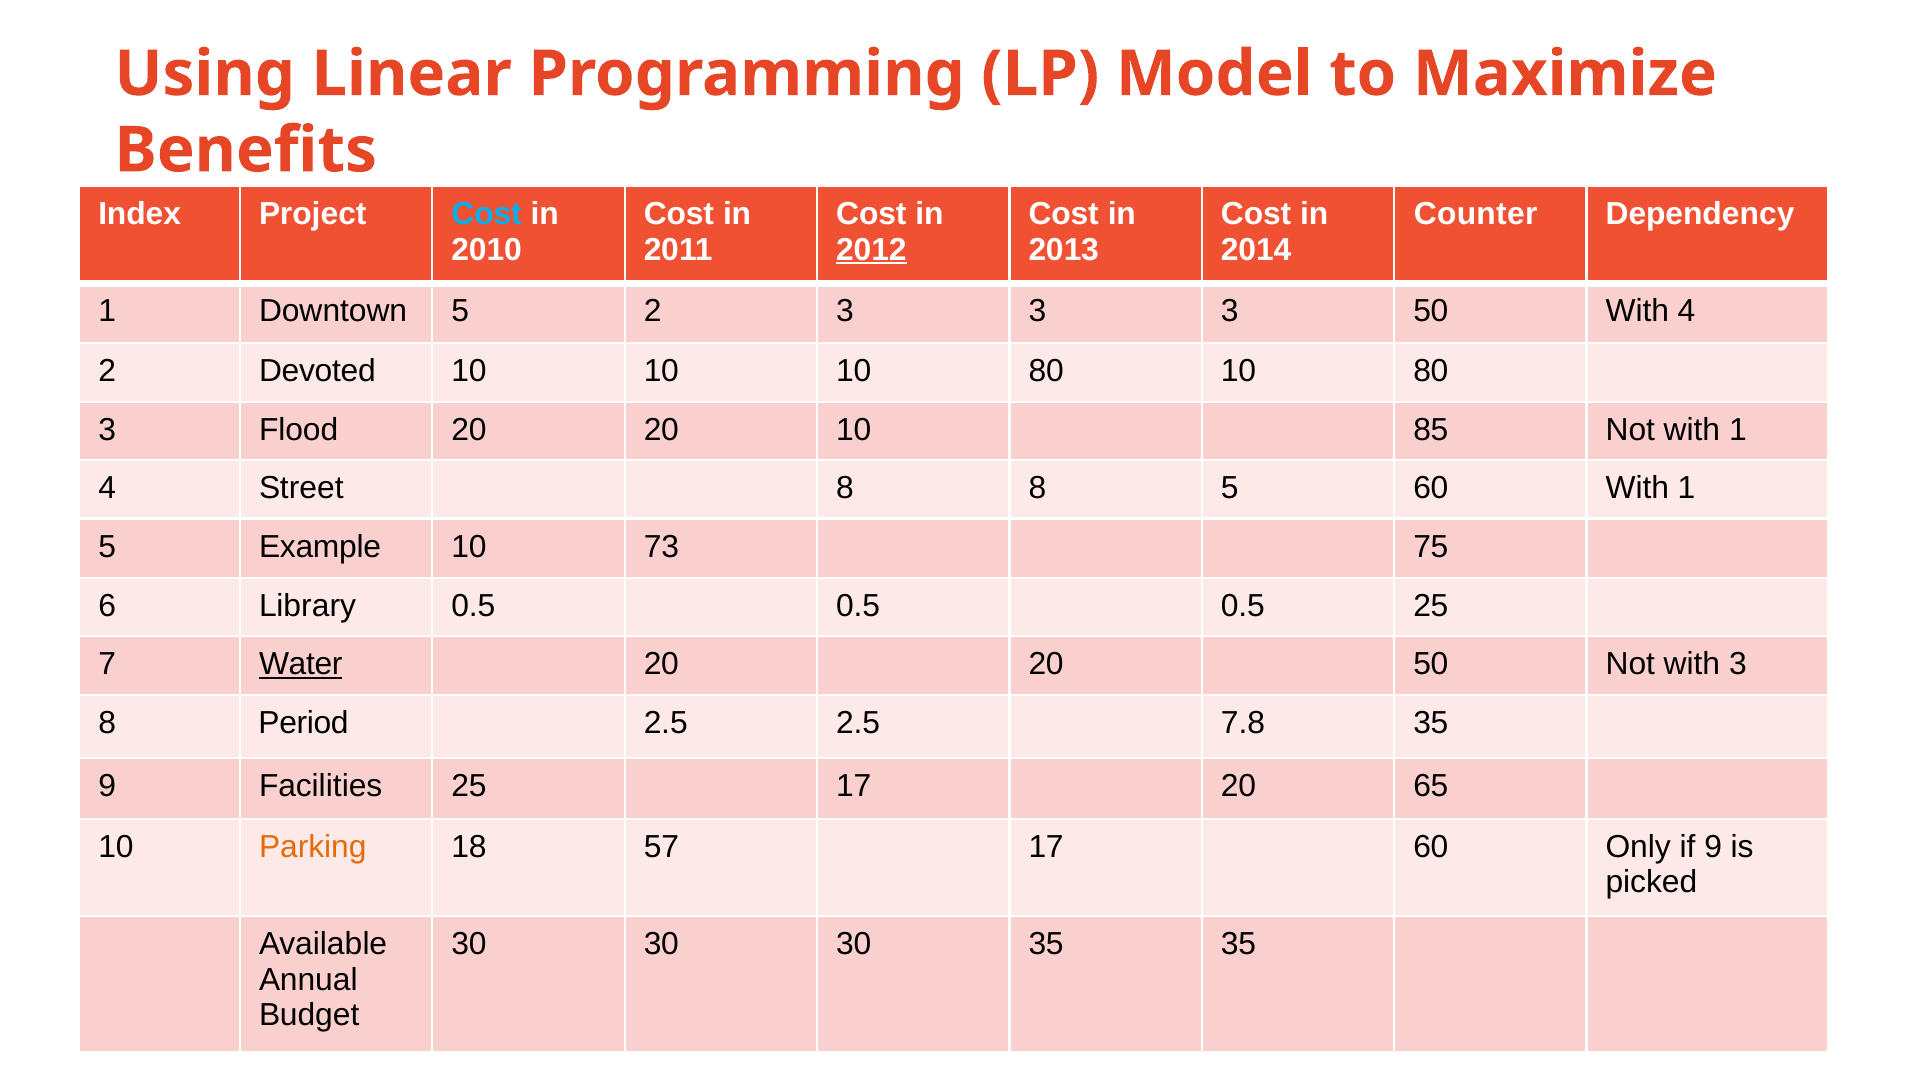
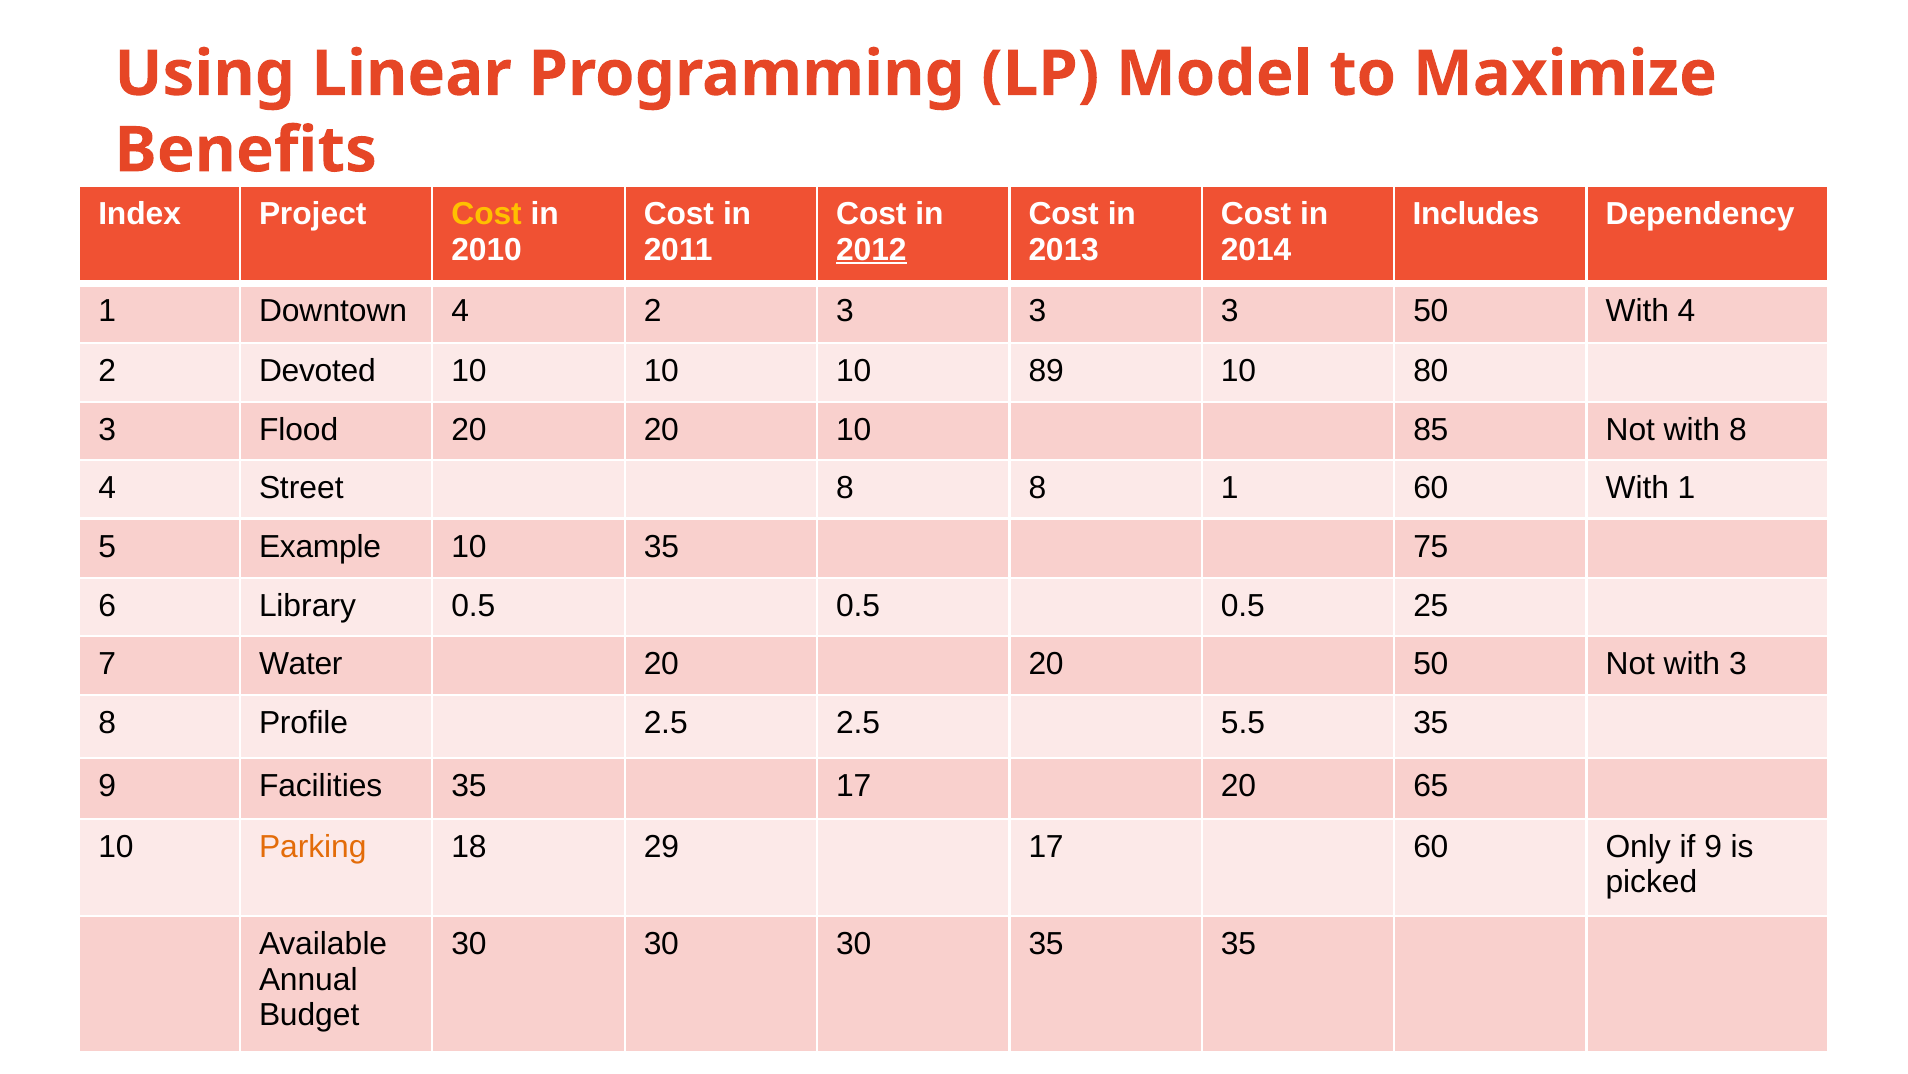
Cost at (487, 214) colour: light blue -> yellow
Counter: Counter -> Includes
Downtown 5: 5 -> 4
10 10 80: 80 -> 89
Not with 1: 1 -> 8
8 5: 5 -> 1
10 73: 73 -> 35
Water underline: present -> none
Period: Period -> Profile
7.8: 7.8 -> 5.5
Facilities 25: 25 -> 35
57: 57 -> 29
